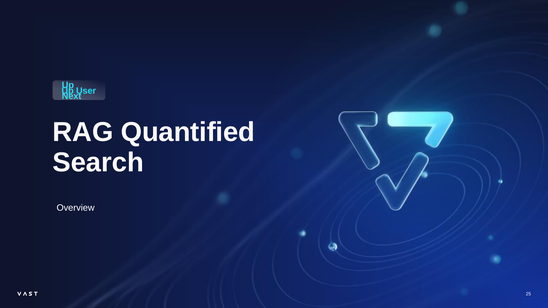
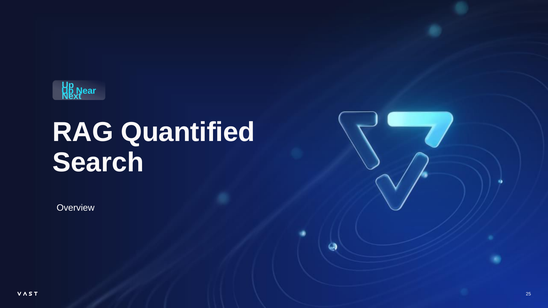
User: User -> Near
